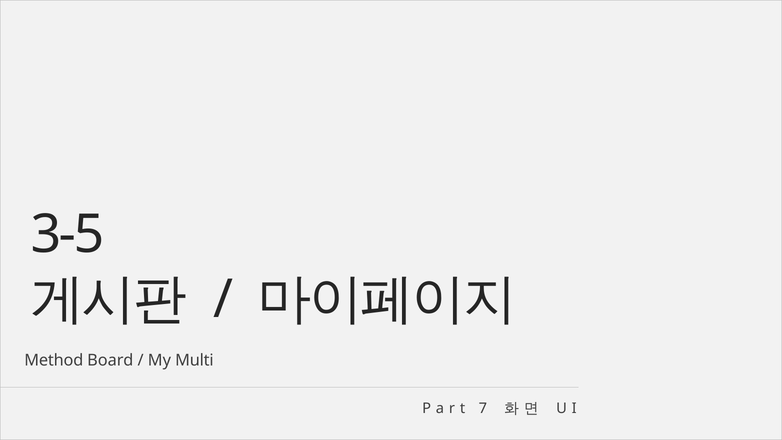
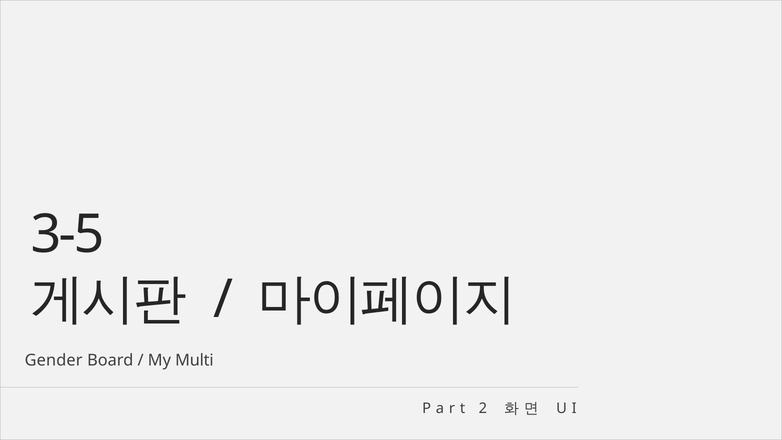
Method: Method -> Gender
7: 7 -> 2
